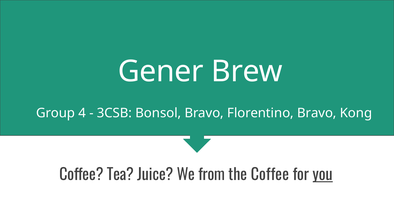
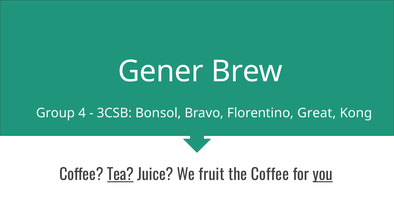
Florentino Bravo: Bravo -> Great
Tea underline: none -> present
from: from -> fruit
